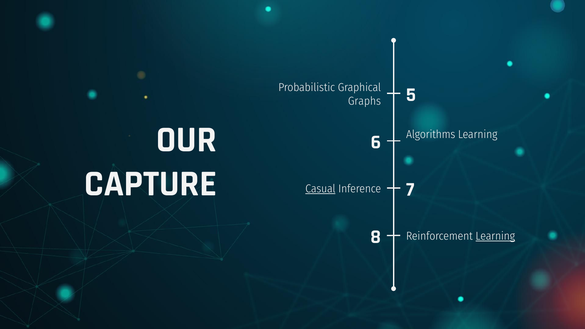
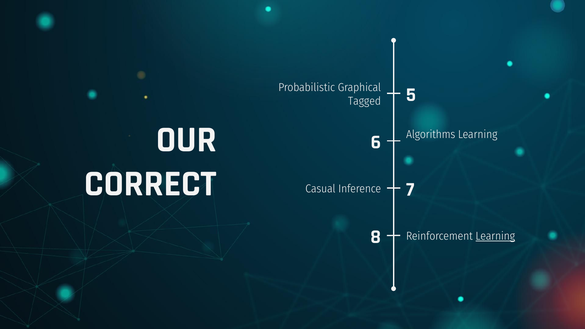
Graphs: Graphs -> Tagged
CAPTURE: CAPTURE -> CORRECT
Casual underline: present -> none
